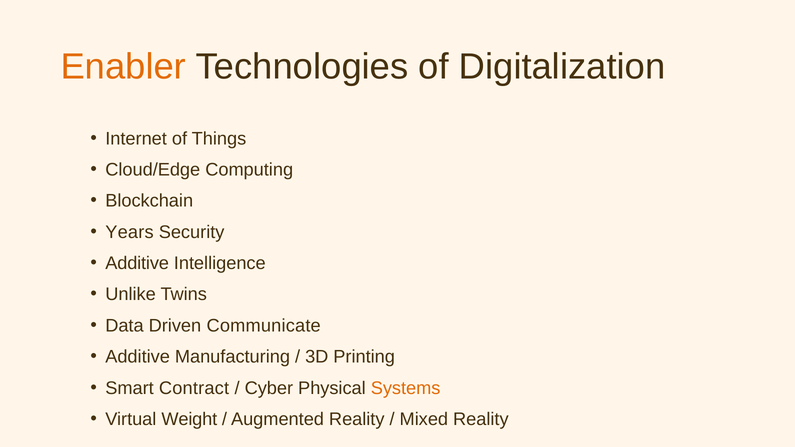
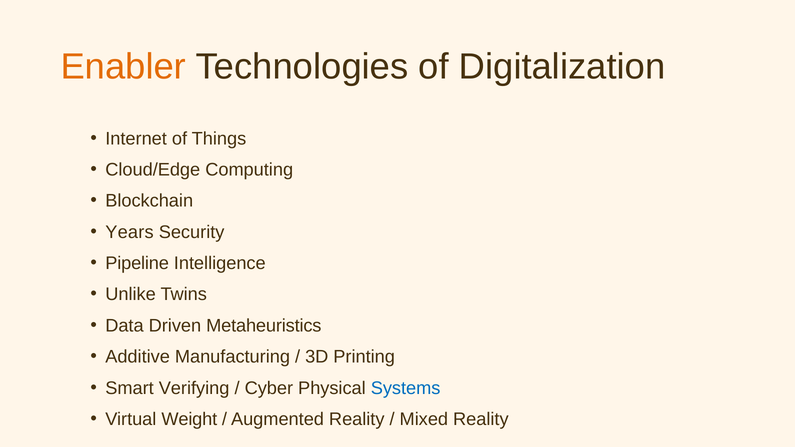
Additive at (137, 263): Additive -> Pipeline
Communicate: Communicate -> Metaheuristics
Contract: Contract -> Verifying
Systems colour: orange -> blue
